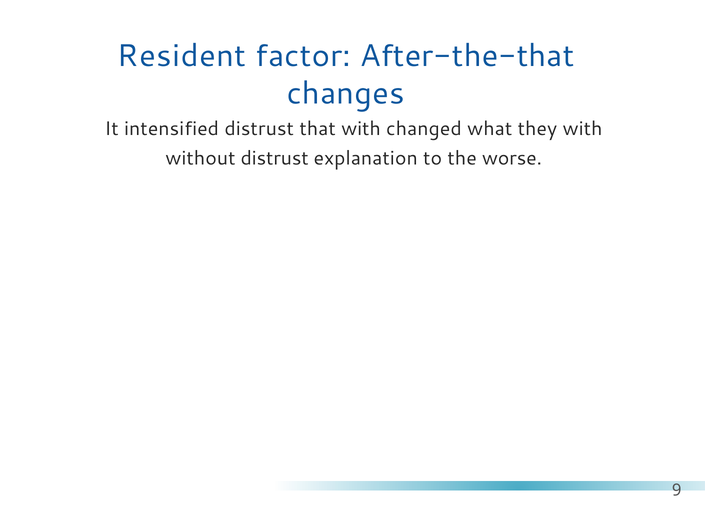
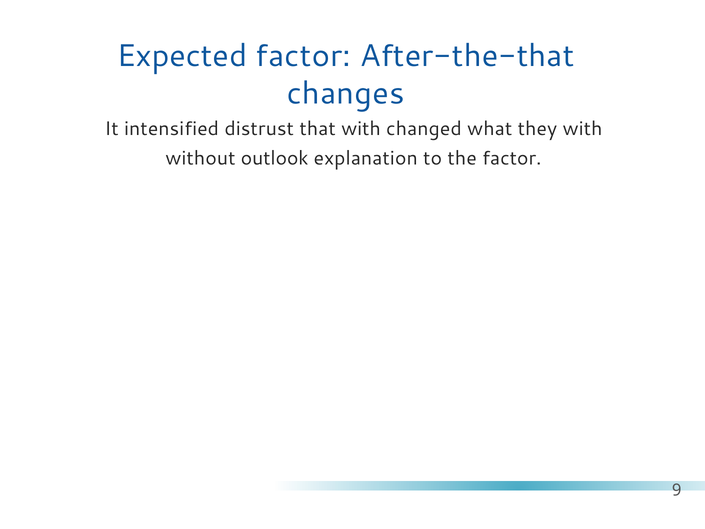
Resident: Resident -> Expected
without distrust: distrust -> outlook
the worse: worse -> factor
